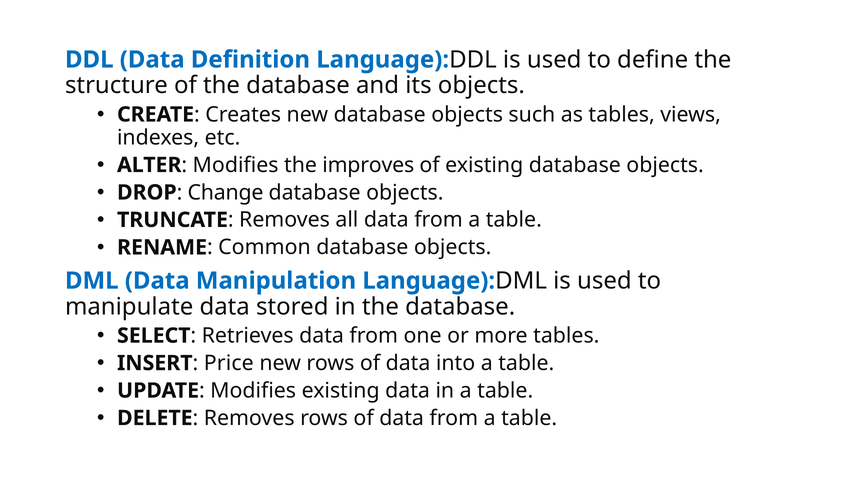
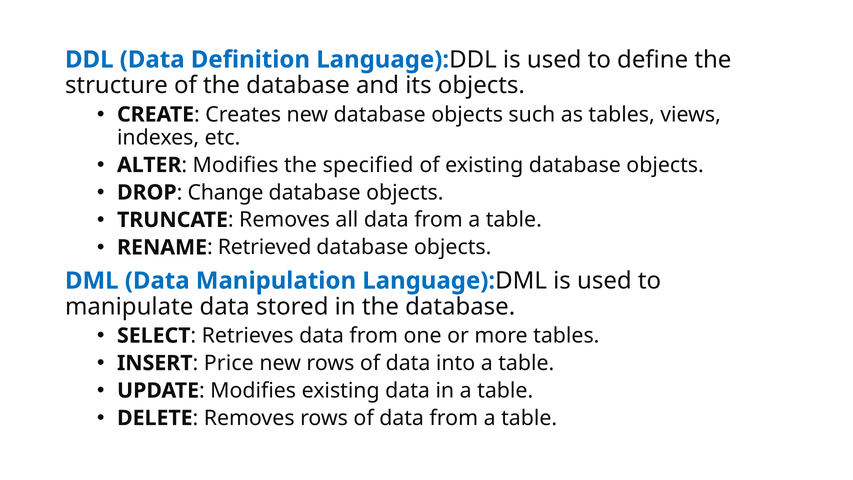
improves: improves -> specified
Common: Common -> Retrieved
